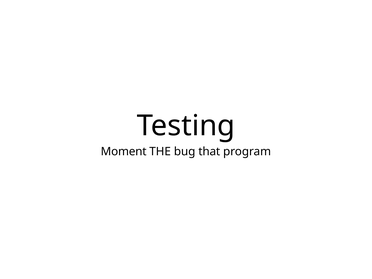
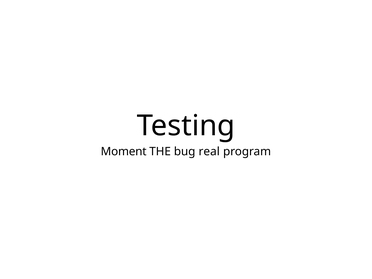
that: that -> real
